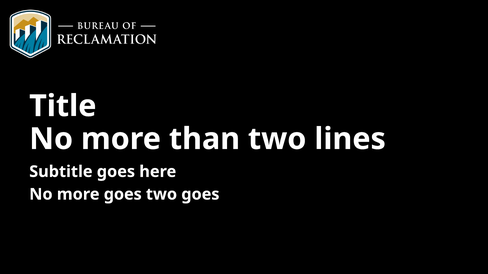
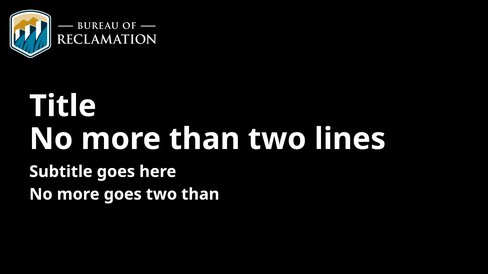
two goes: goes -> than
